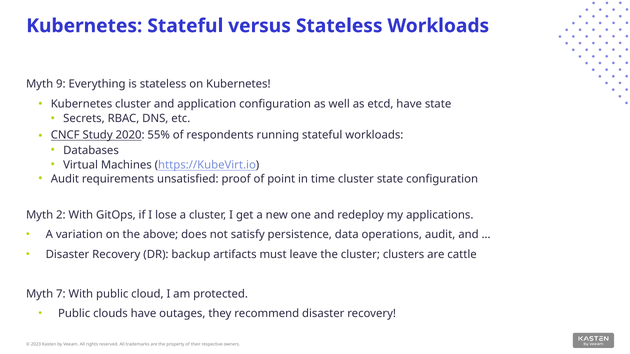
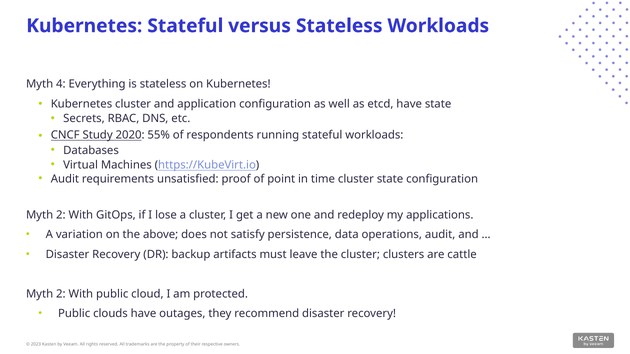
9: 9 -> 4
7 at (61, 295): 7 -> 2
